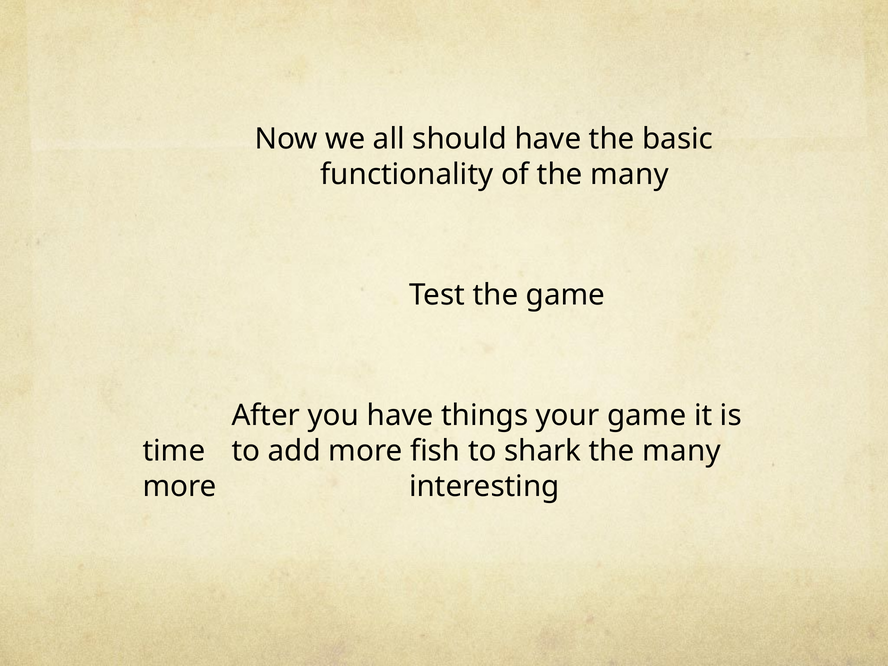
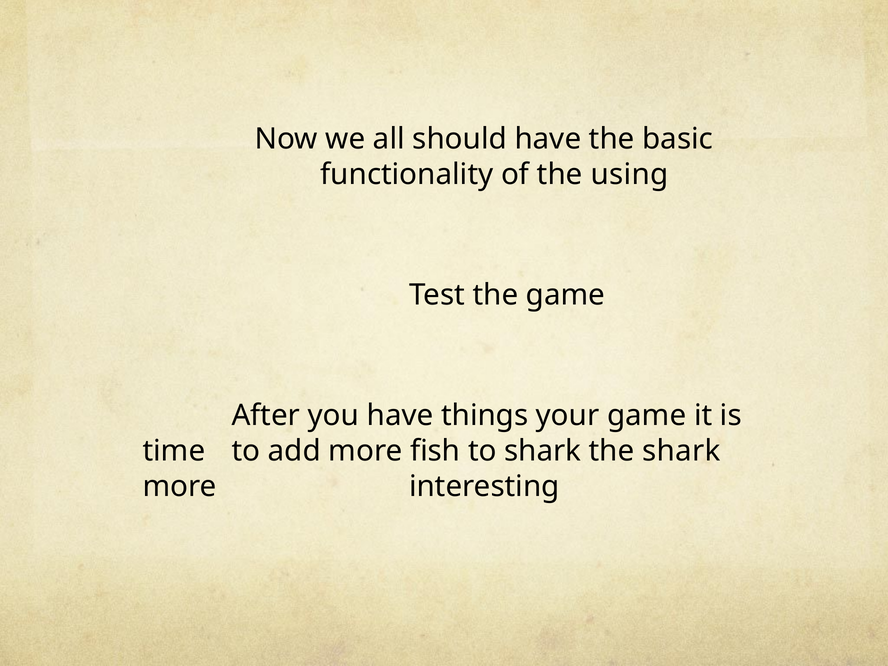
of the many: many -> using
many at (682, 451): many -> shark
